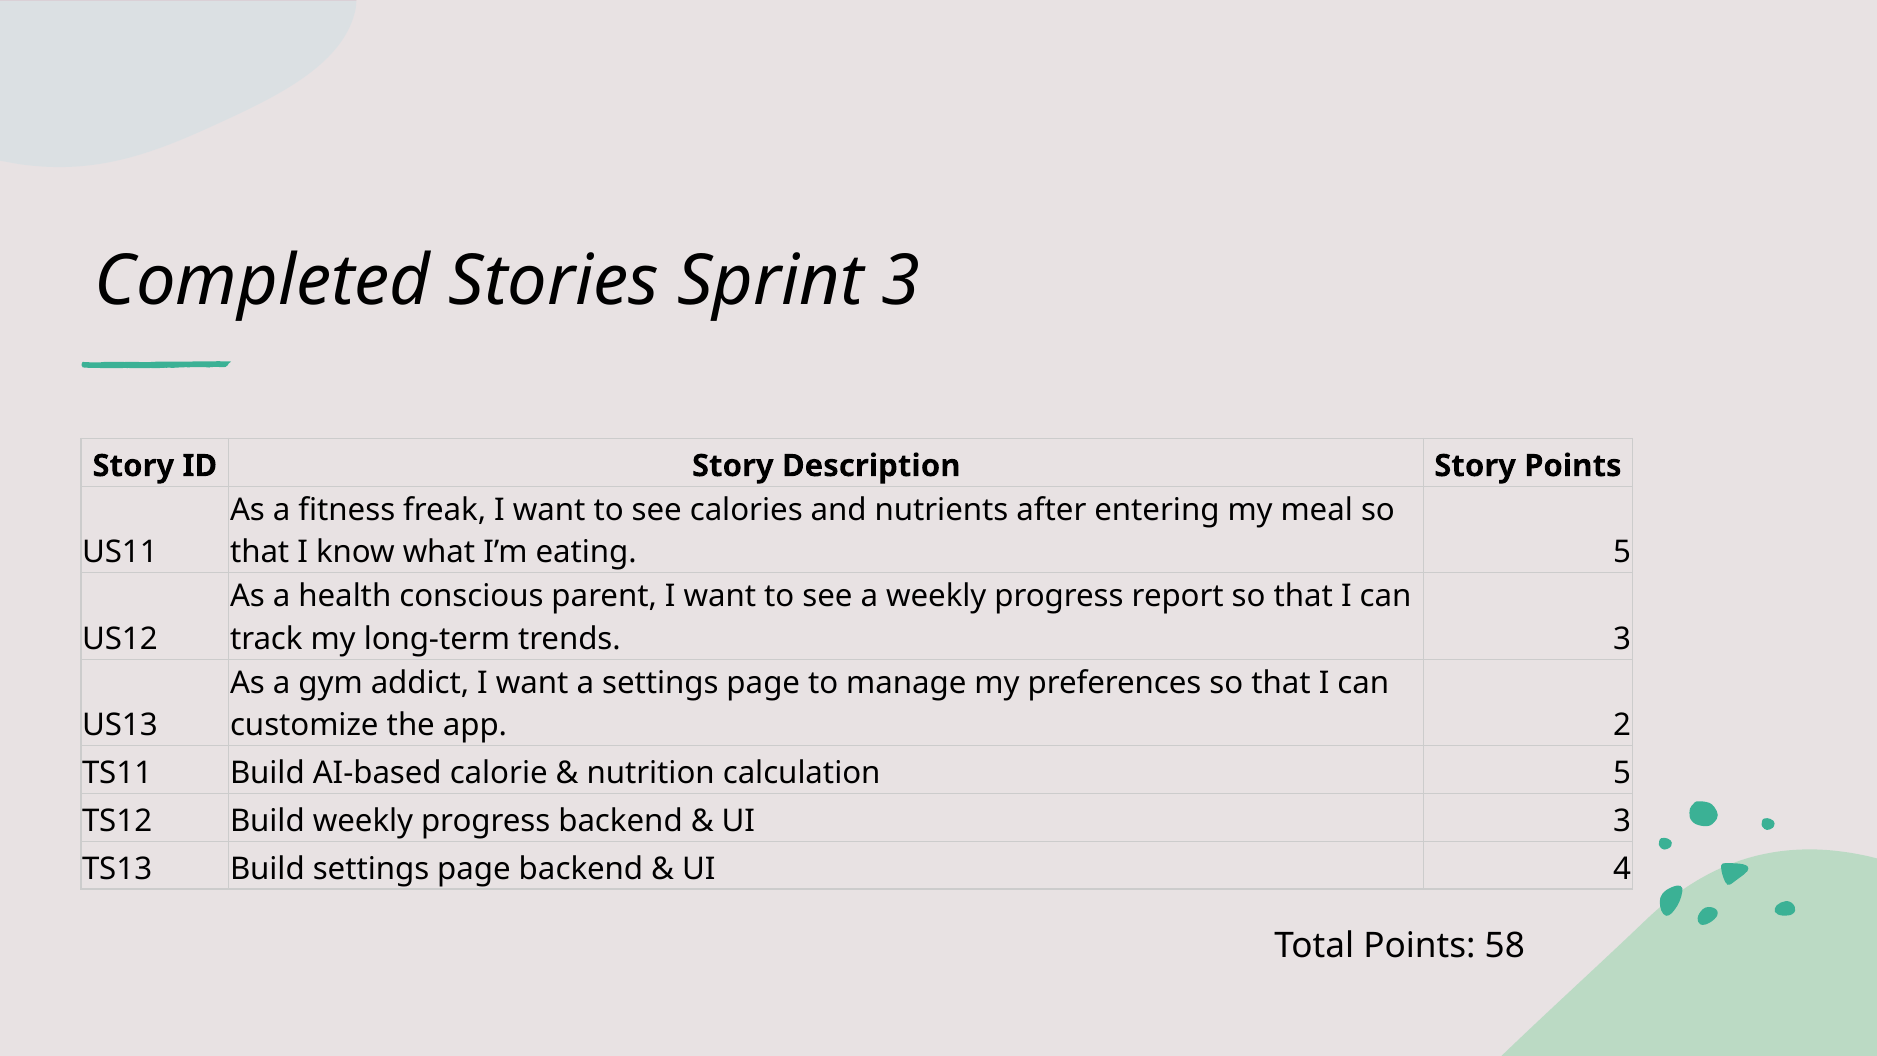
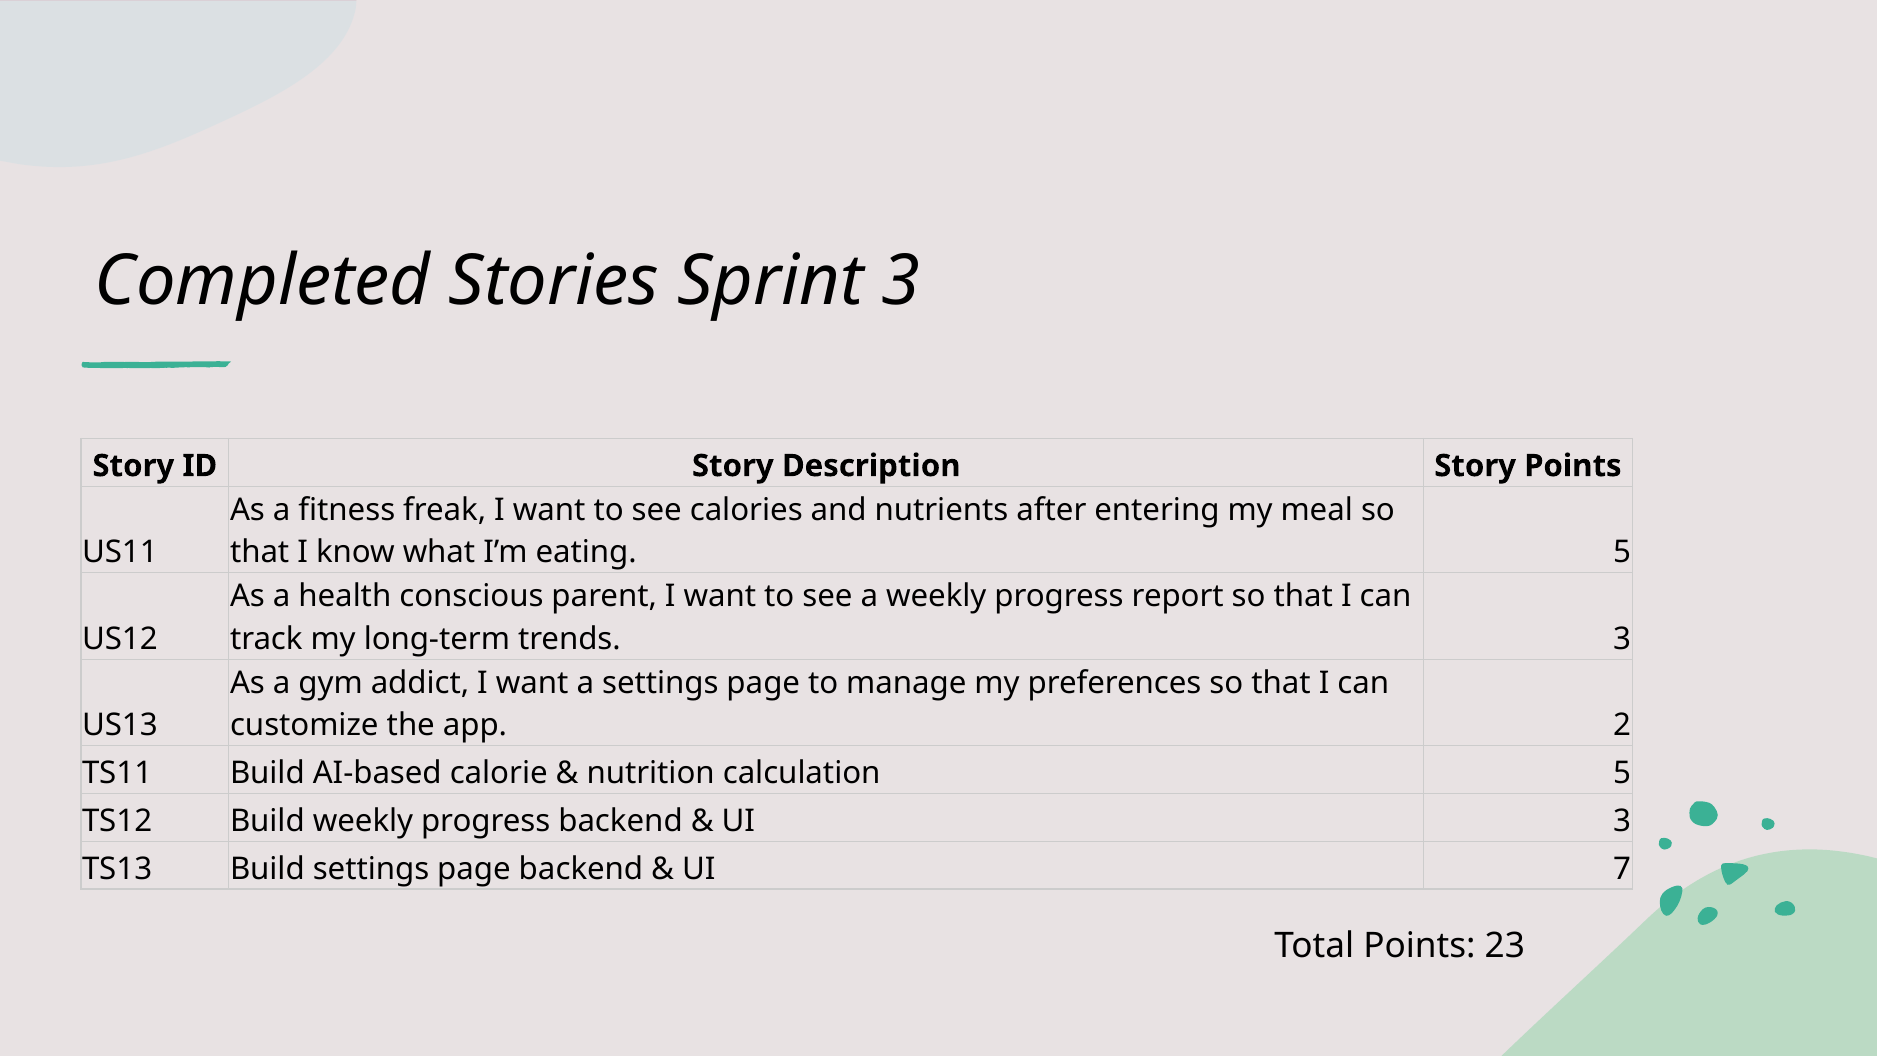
4: 4 -> 7
58: 58 -> 23
